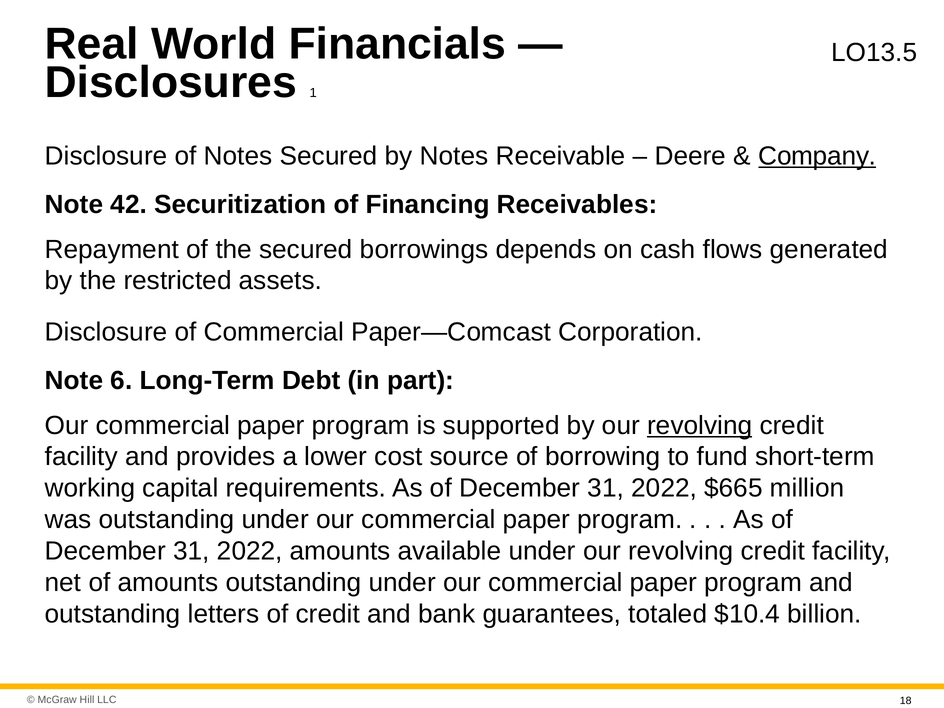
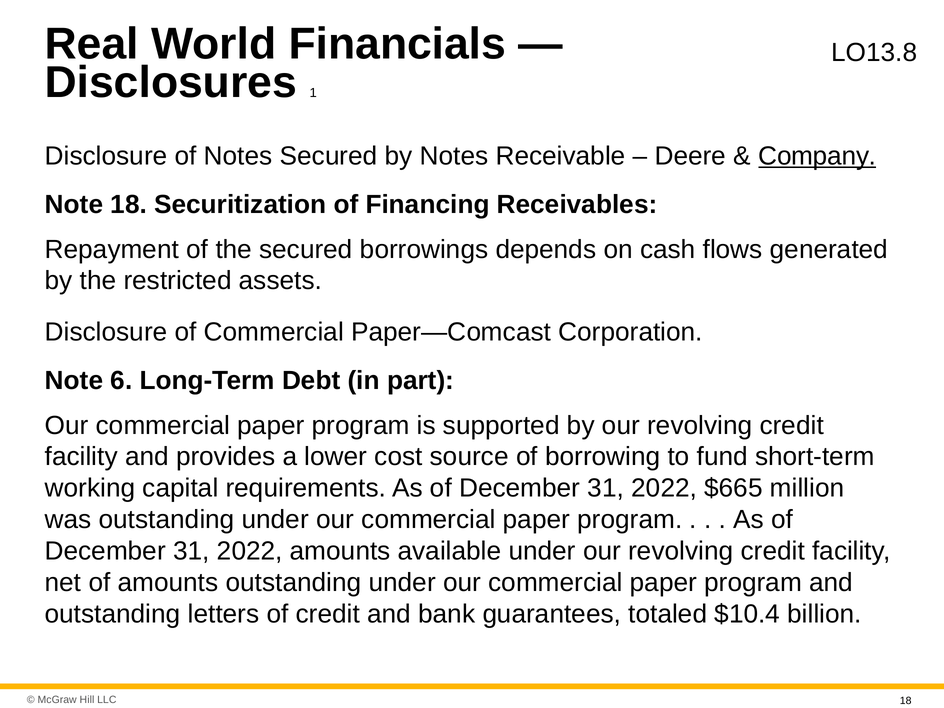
O13.5: O13.5 -> O13.8
Note 42: 42 -> 18
revolving at (700, 425) underline: present -> none
